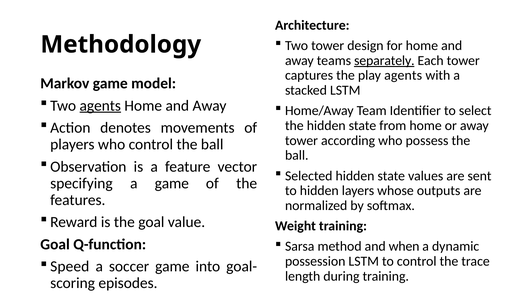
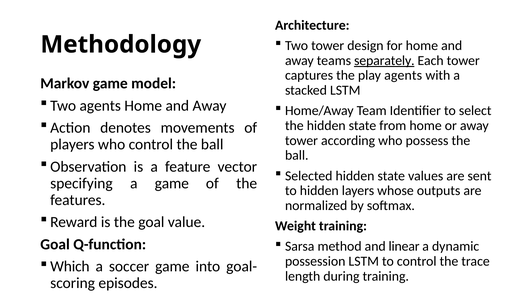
agents at (100, 105) underline: present -> none
when: when -> linear
Speed: Speed -> Which
